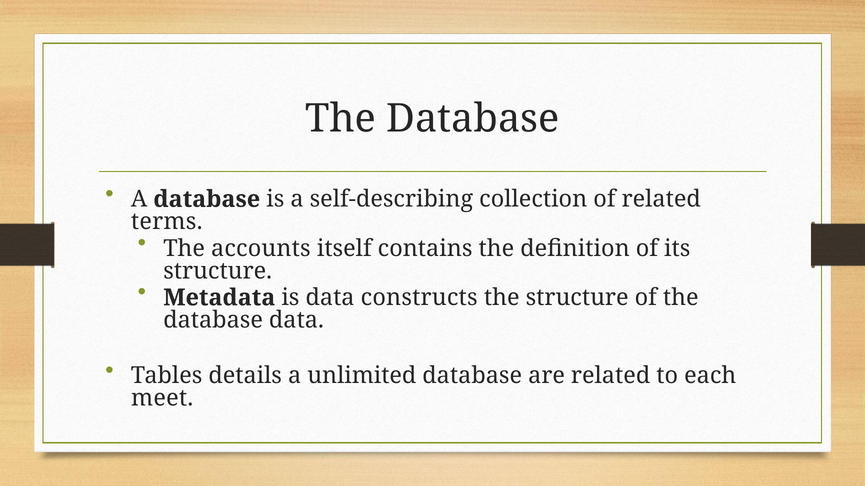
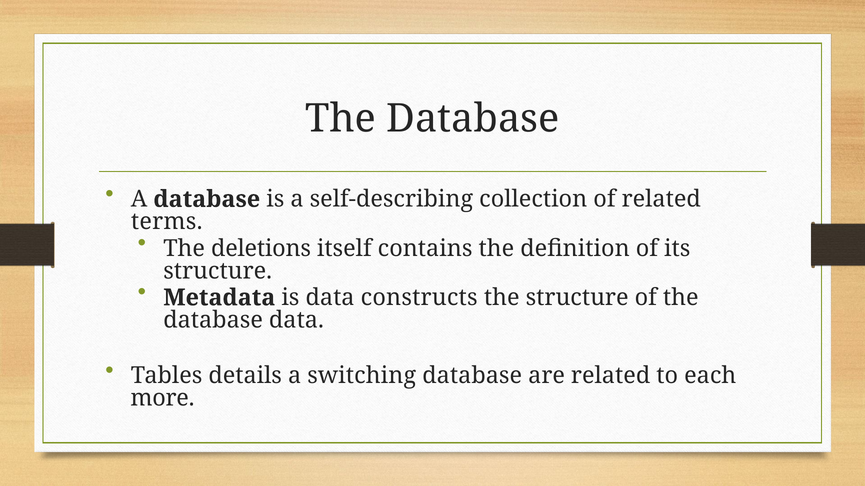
accounts: accounts -> deletions
unlimited: unlimited -> switching
meet: meet -> more
